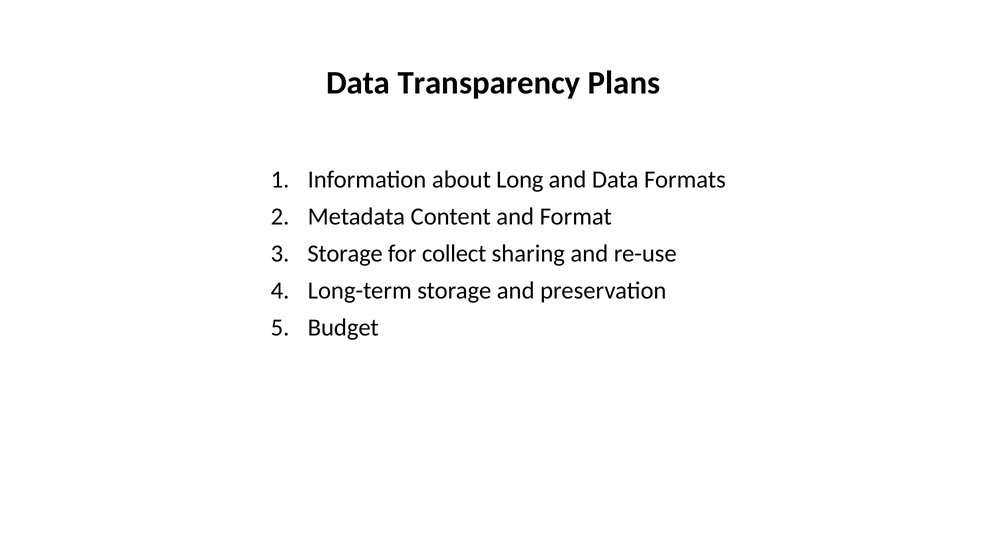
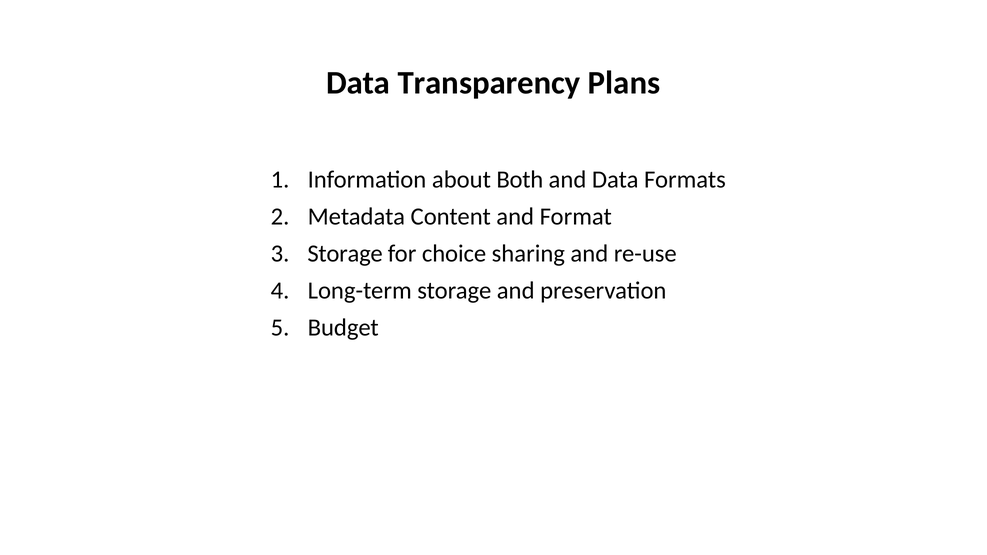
Long: Long -> Both
collect: collect -> choice
